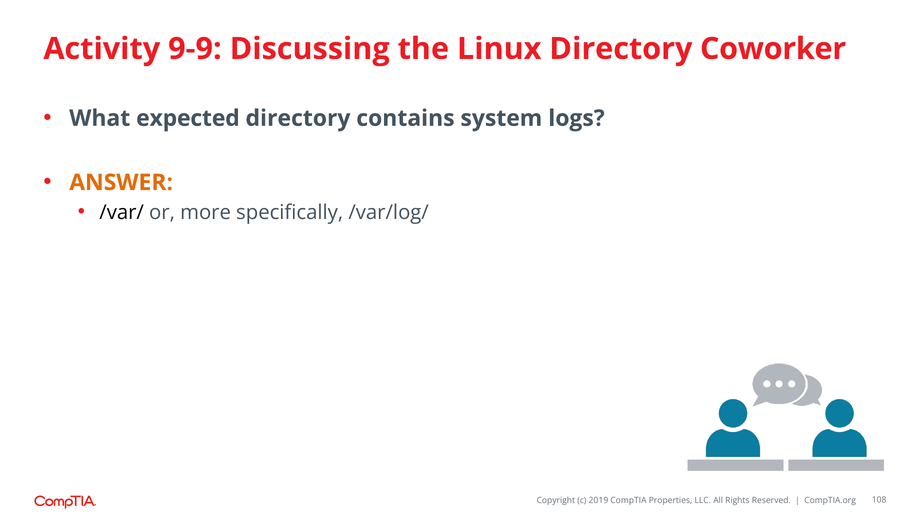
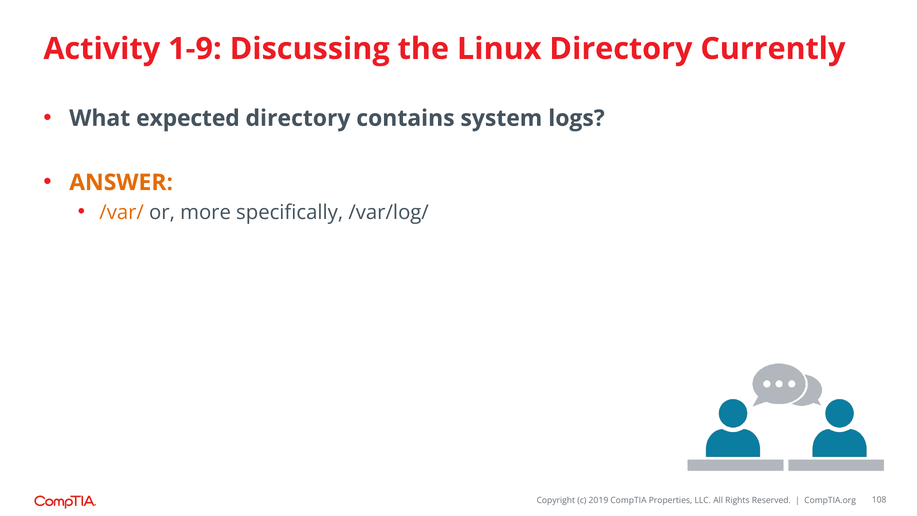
9-9: 9-9 -> 1-9
Coworker: Coworker -> Currently
/var/ colour: black -> orange
